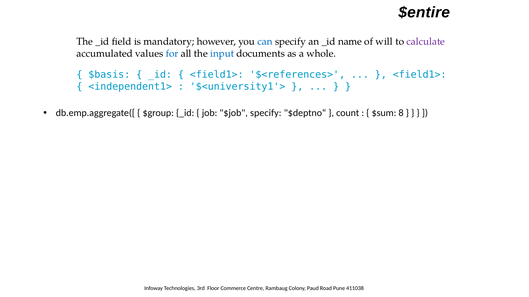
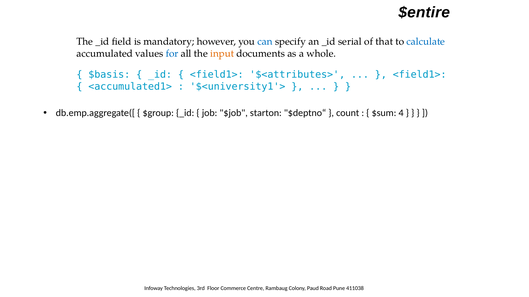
name: name -> serial
will: will -> that
calculate colour: purple -> blue
input colour: blue -> orange
$<references>: $<references> -> $<attributes>
<independent1>: <independent1> -> <accumulated1>
$job specify: specify -> starton
8: 8 -> 4
